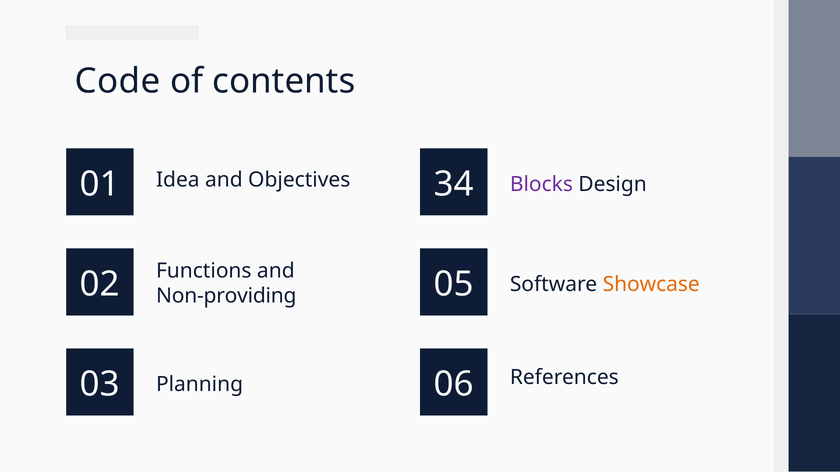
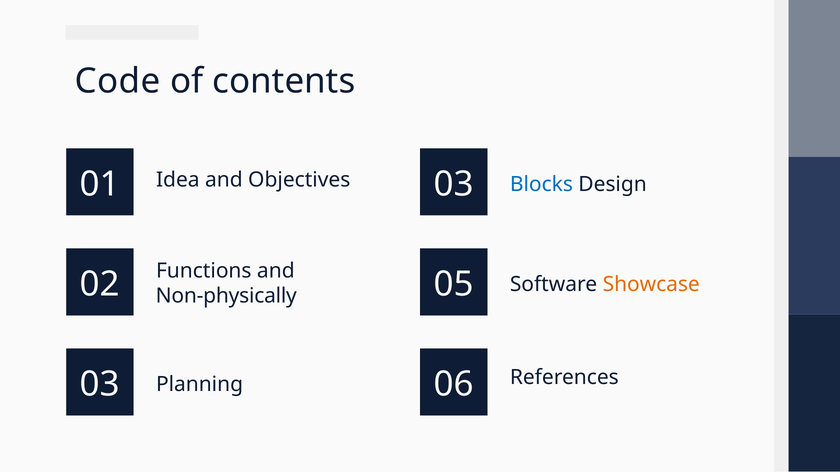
01 34: 34 -> 03
Blocks colour: purple -> blue
Non-providing: Non-providing -> Non-physically
